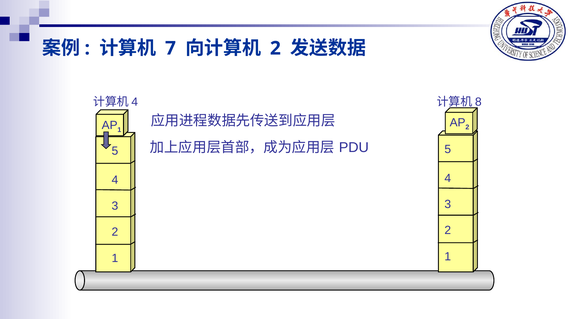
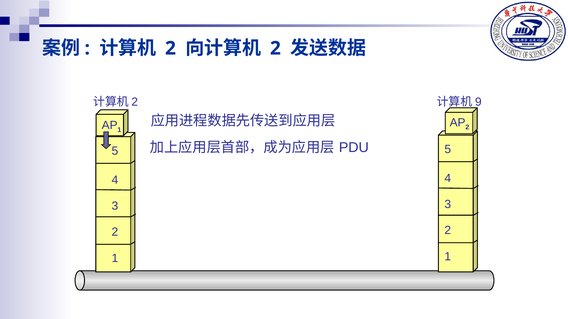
7 at (170, 48): 7 -> 2
4 at (135, 102): 4 -> 2
8: 8 -> 9
